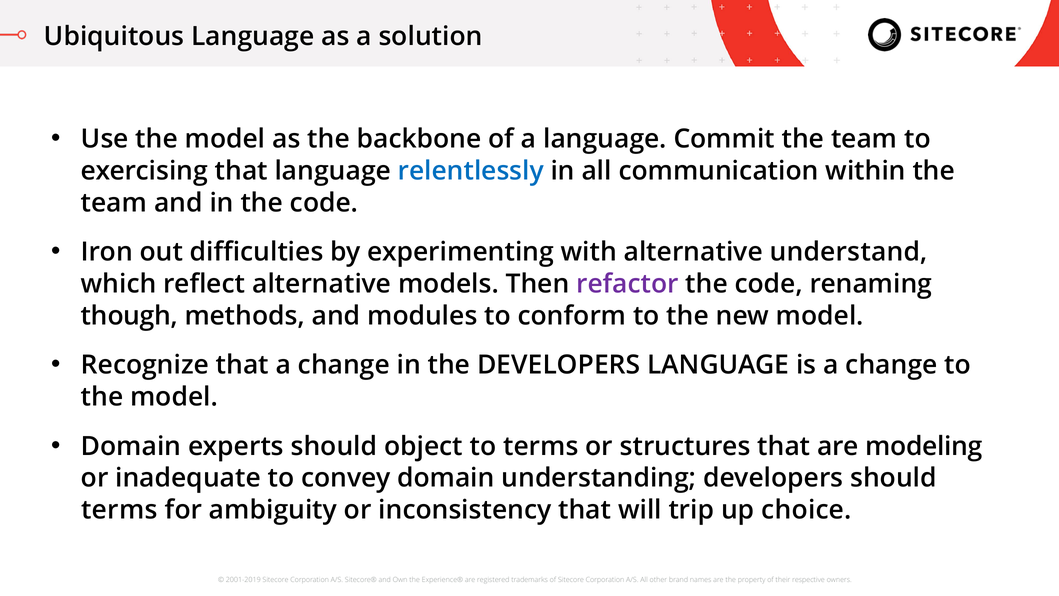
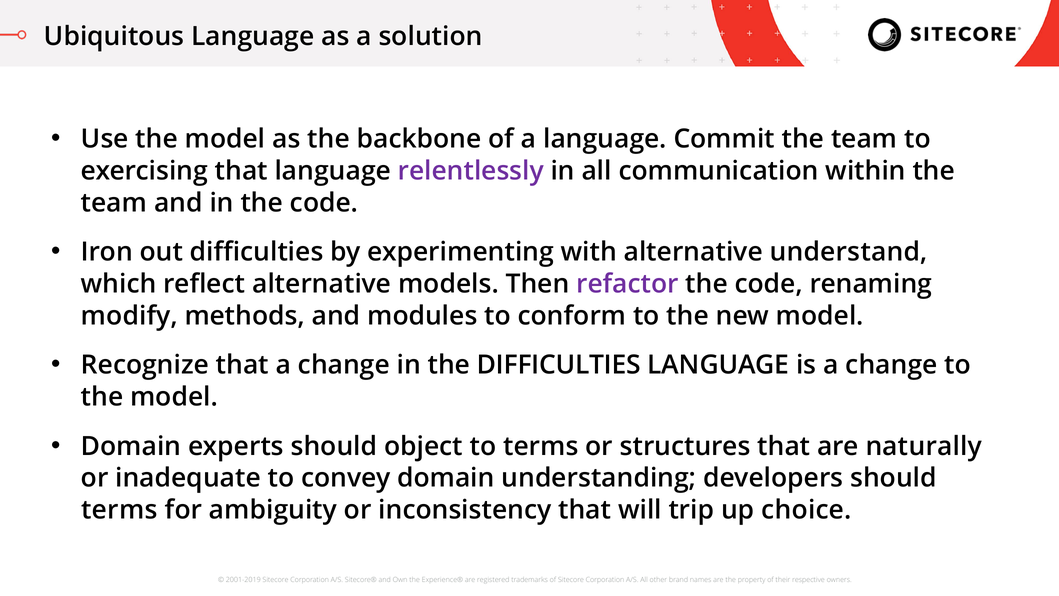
relentlessly colour: blue -> purple
though: though -> modify
the DEVELOPERS: DEVELOPERS -> DIFFICULTIES
modeling: modeling -> naturally
